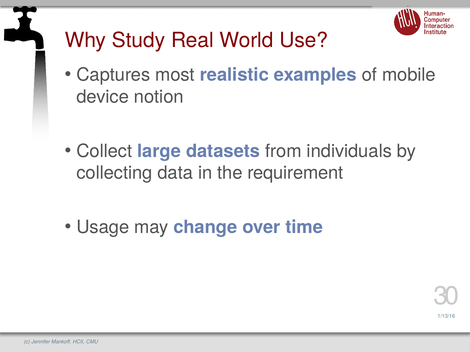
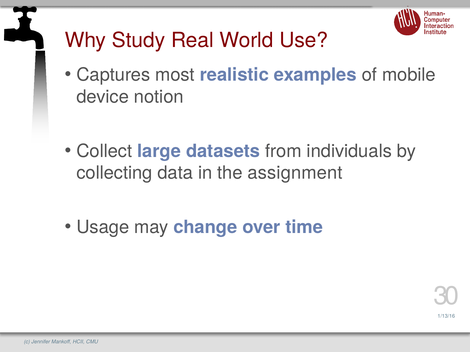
requirement: requirement -> assignment
